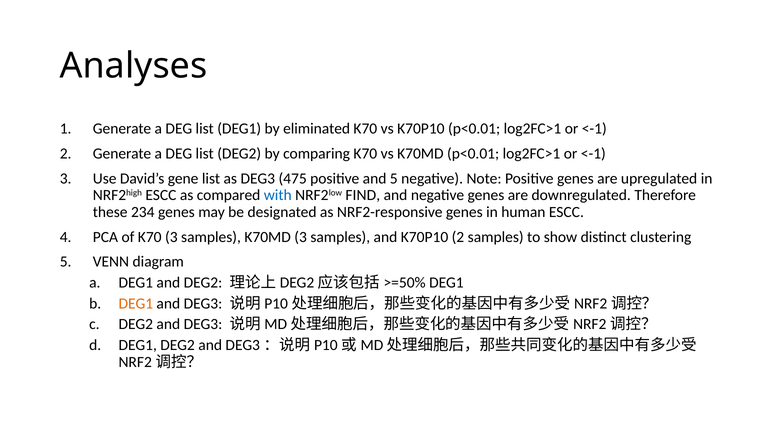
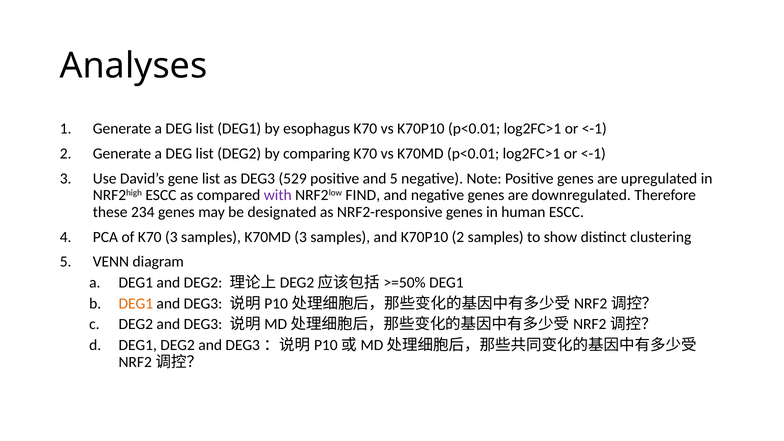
eliminated: eliminated -> esophagus
475: 475 -> 529
with colour: blue -> purple
